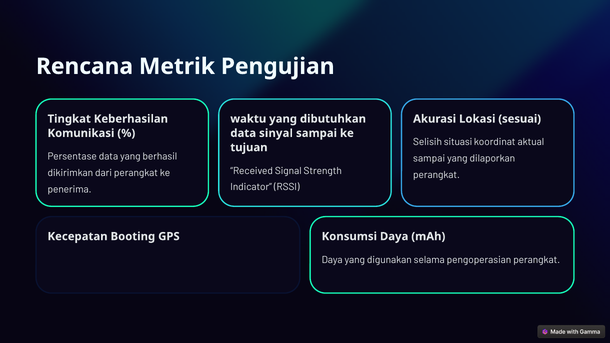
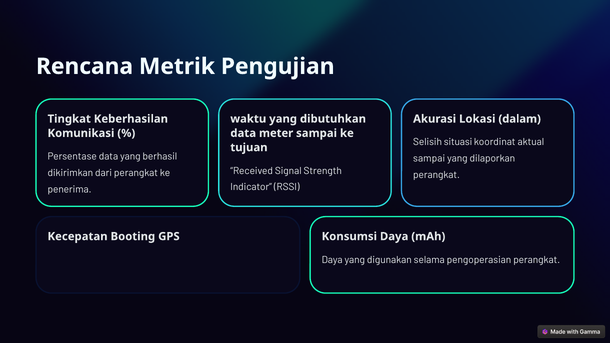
sesuai: sesuai -> dalam
sinyal: sinyal -> meter
